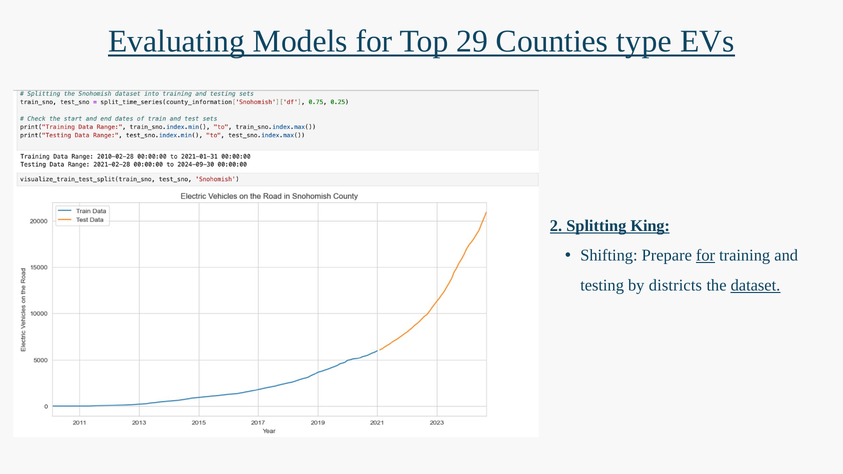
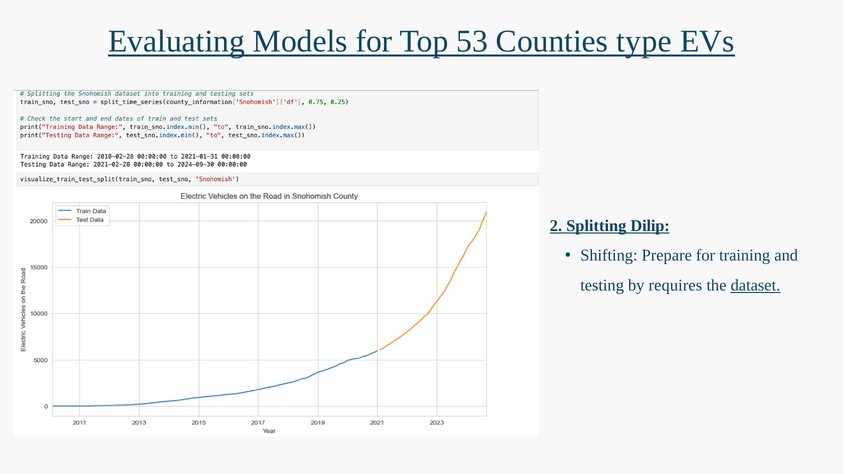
29: 29 -> 53
King: King -> Dilip
for at (706, 256) underline: present -> none
districts: districts -> requires
